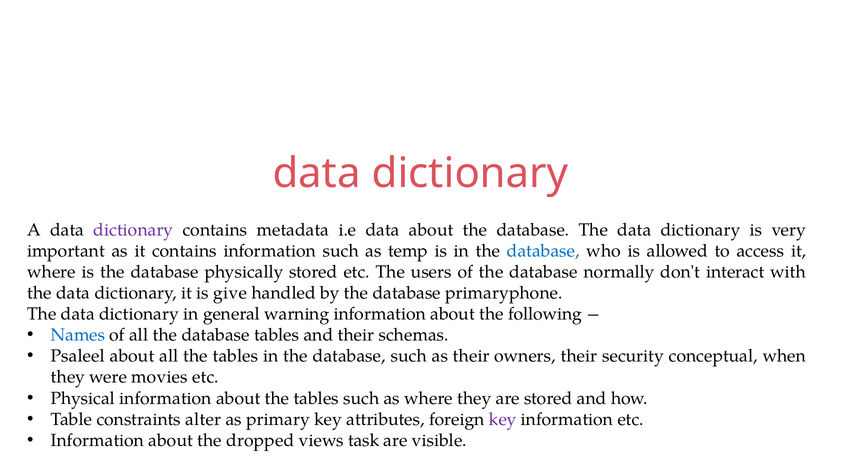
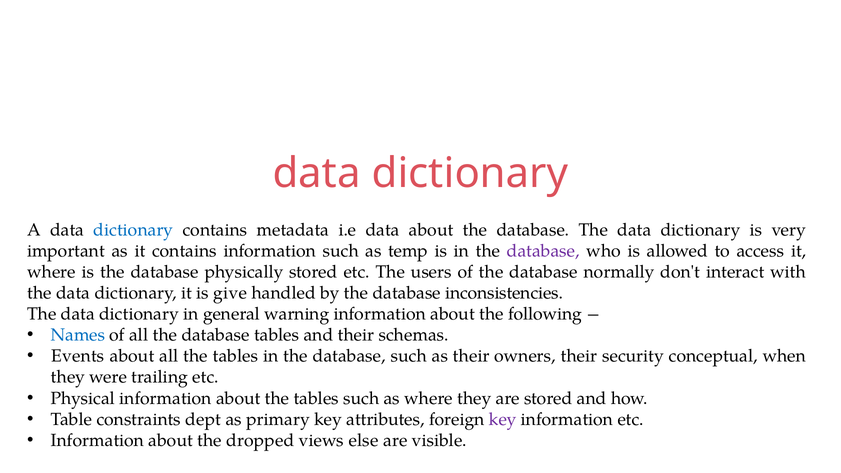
dictionary at (133, 230) colour: purple -> blue
database at (543, 251) colour: blue -> purple
primaryphone: primaryphone -> inconsistencies
Psaleel: Psaleel -> Events
movies: movies -> trailing
alter: alter -> dept
task: task -> else
